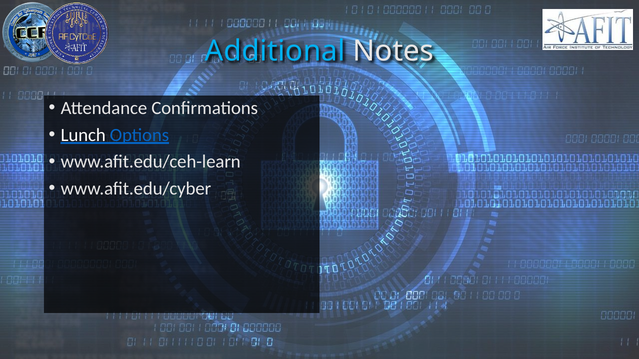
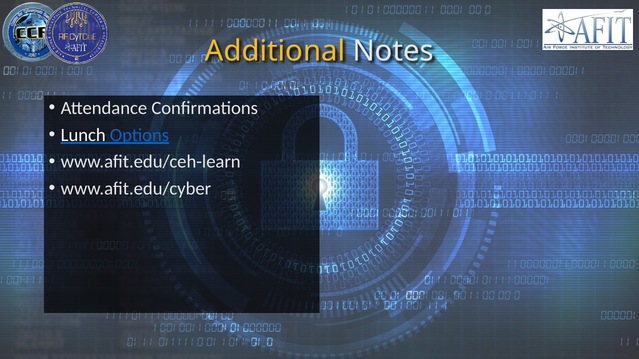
Additional colour: light blue -> yellow
